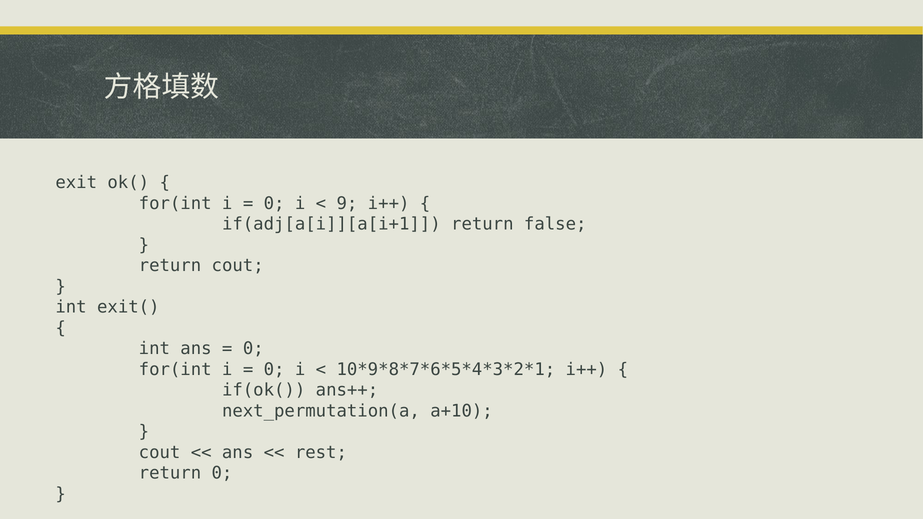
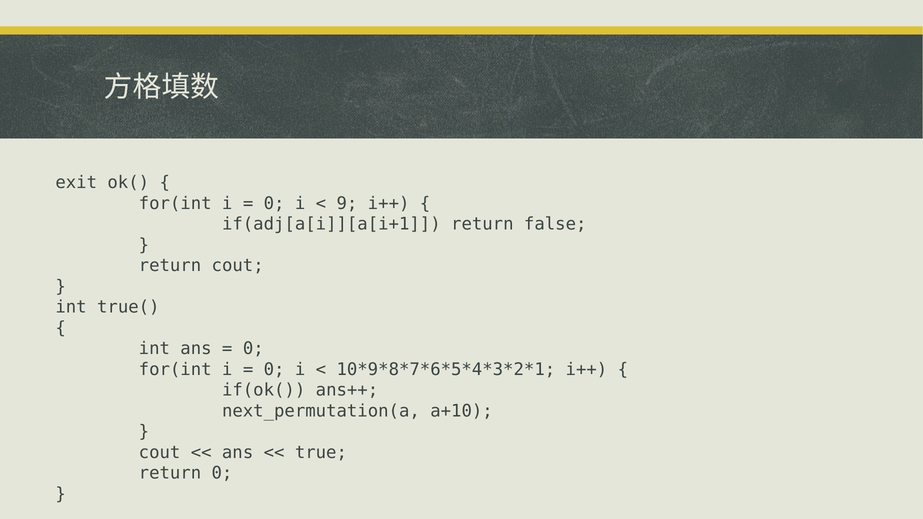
exit(: exit( -> true(
rest: rest -> true
